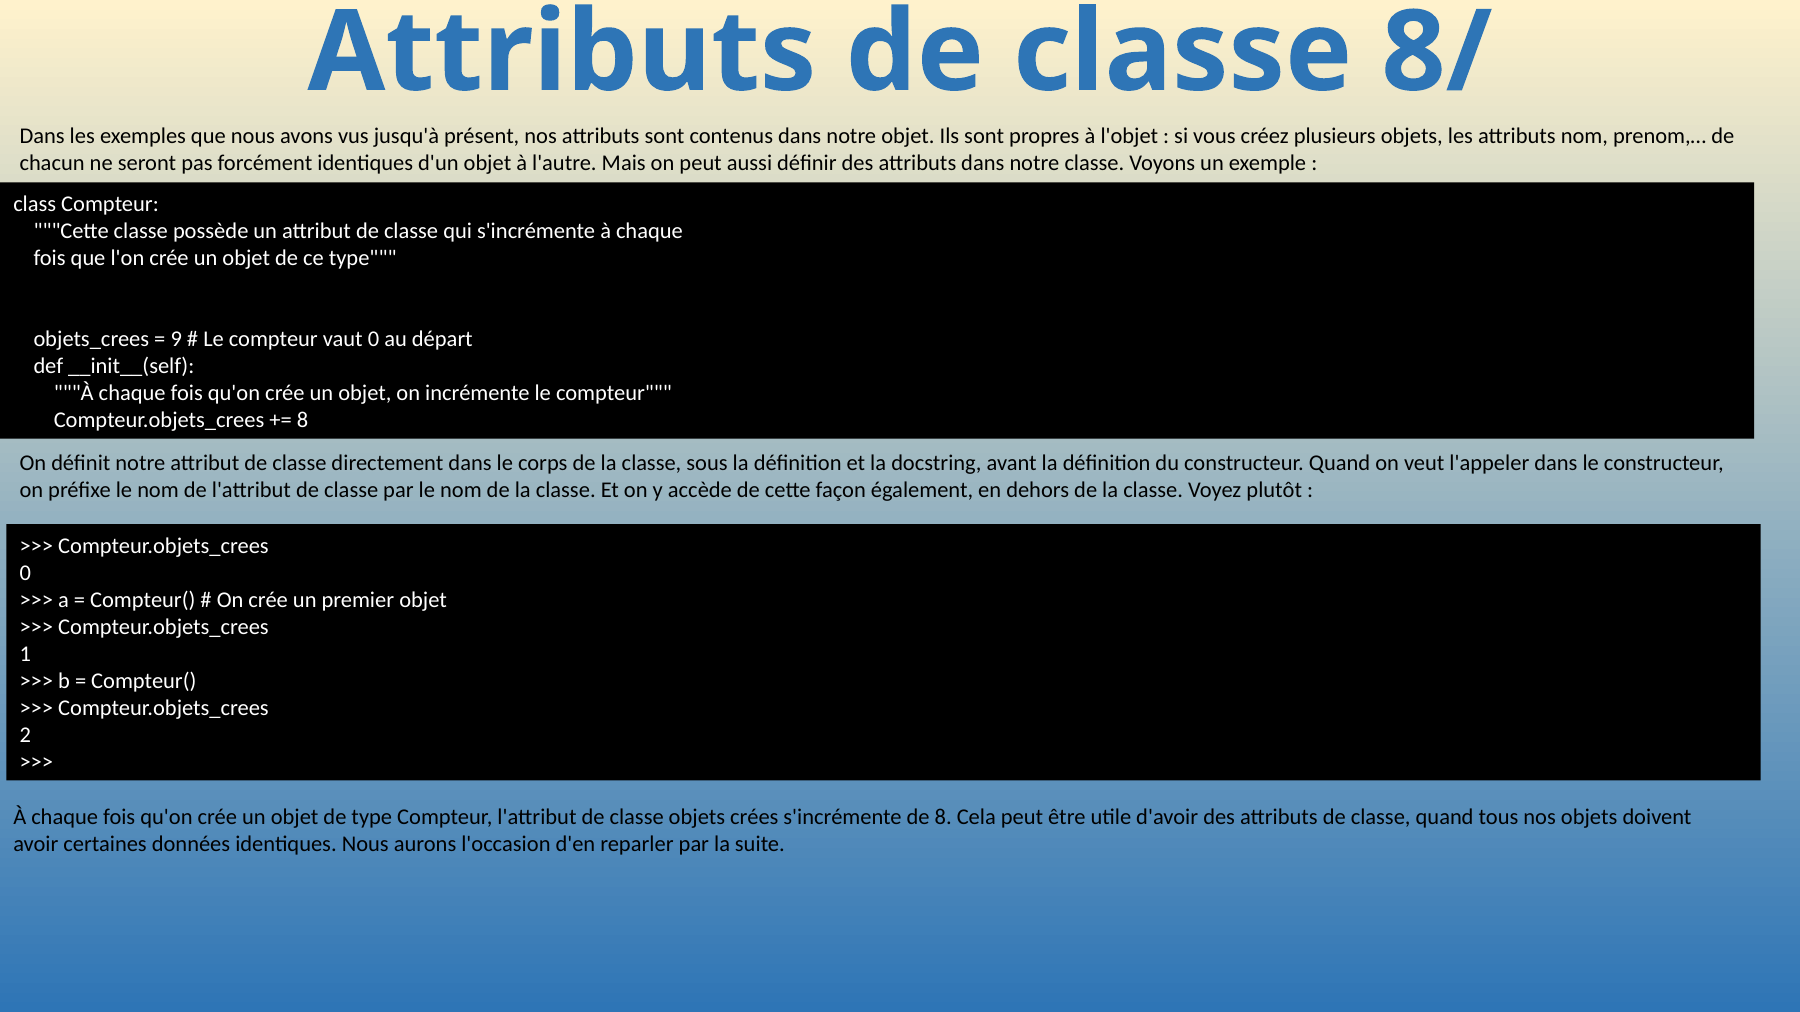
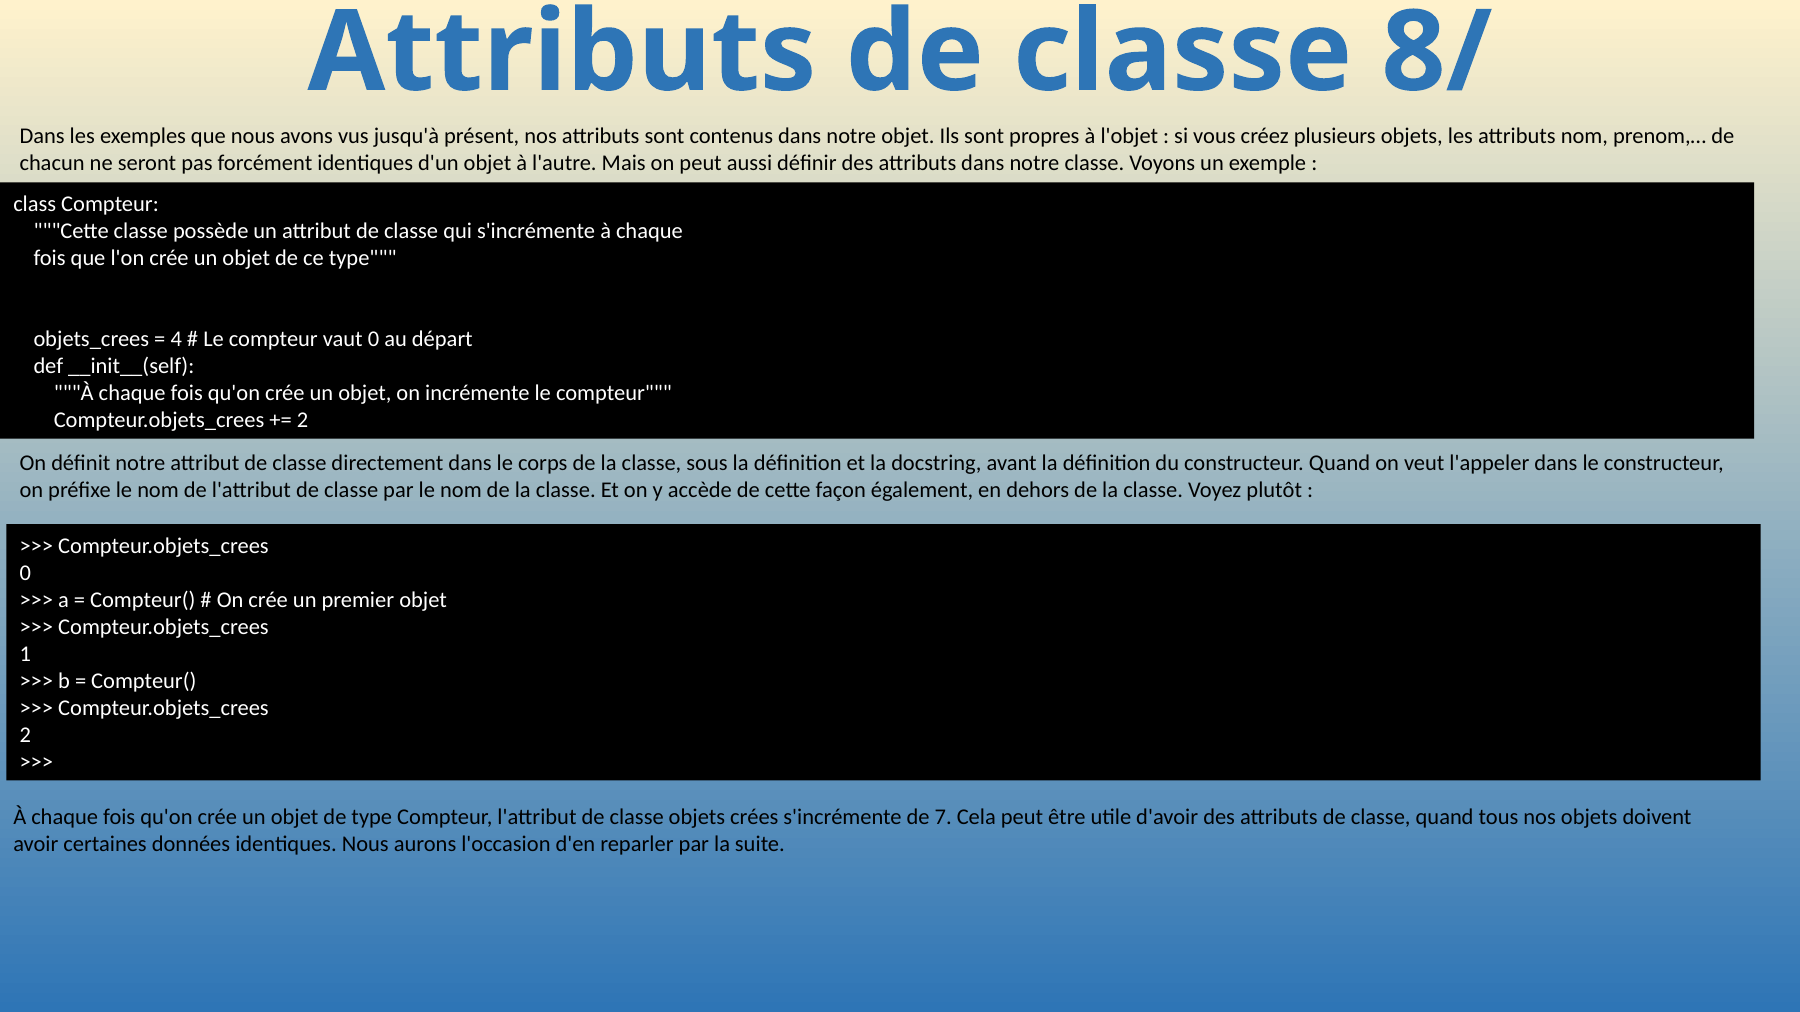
9: 9 -> 4
8 at (302, 420): 8 -> 2
de 8: 8 -> 7
